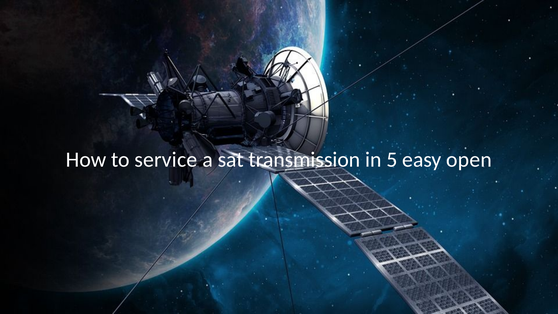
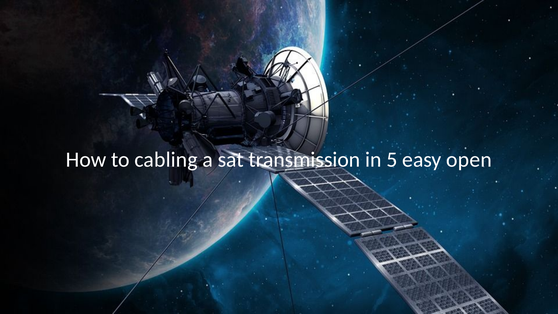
service: service -> cabling
